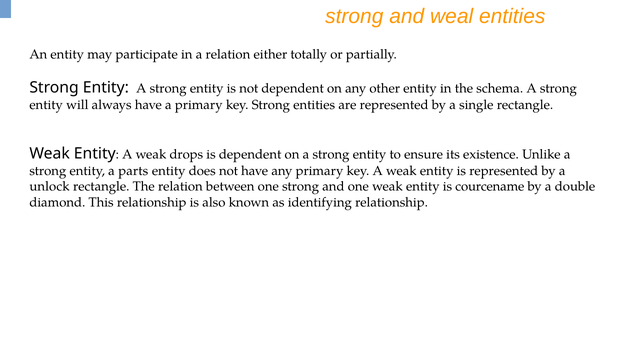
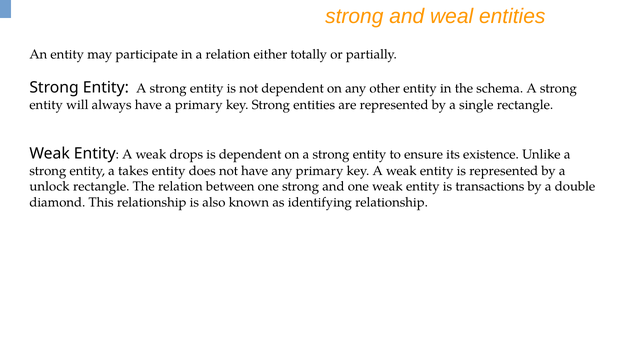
parts: parts -> takes
courcename: courcename -> transactions
